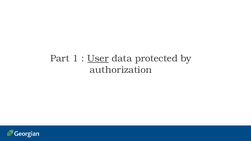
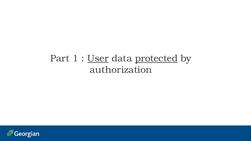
protected underline: none -> present
